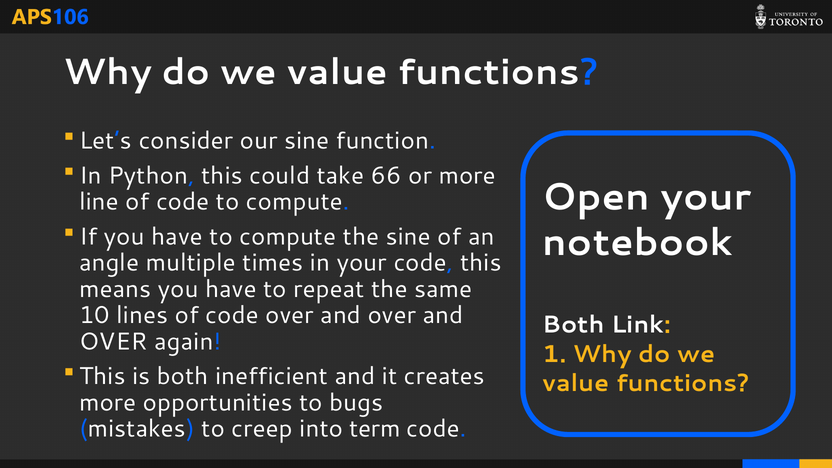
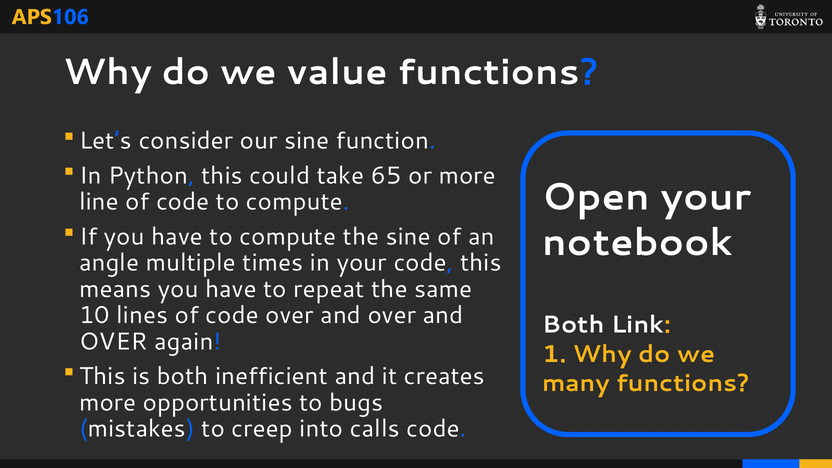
66: 66 -> 65
value at (576, 383): value -> many
term: term -> calls
